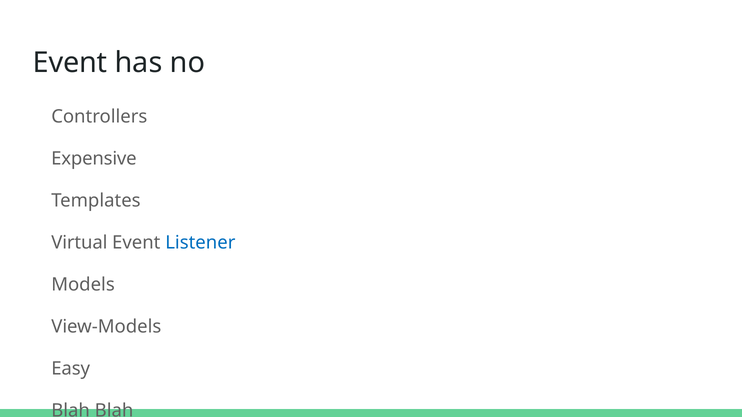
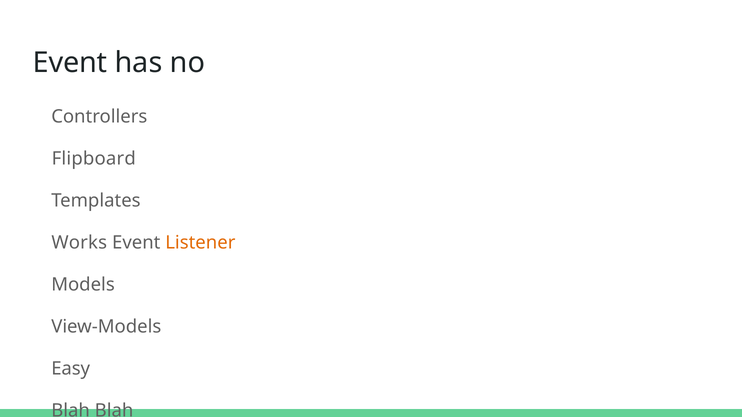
Expensive: Expensive -> Flipboard
Virtual: Virtual -> Works
Listener colour: blue -> orange
